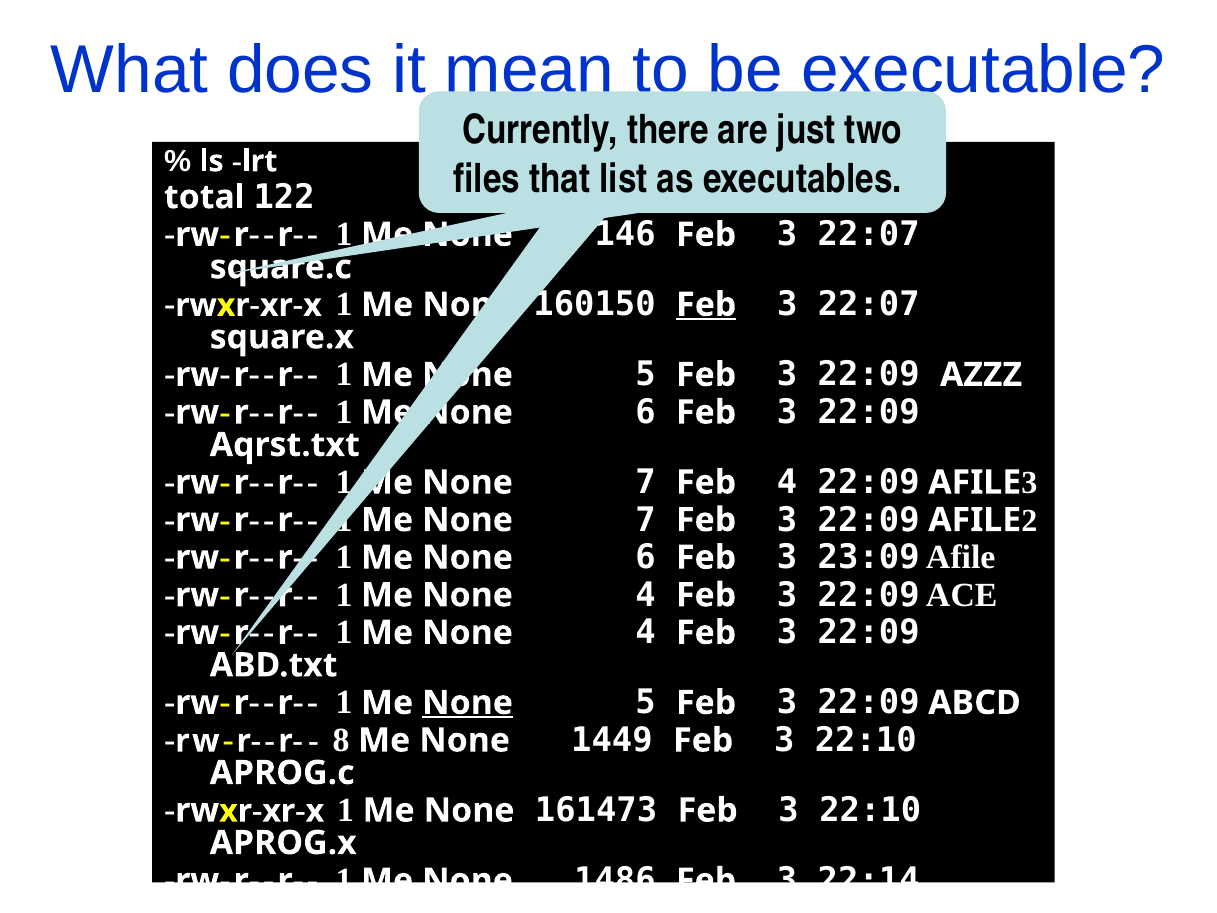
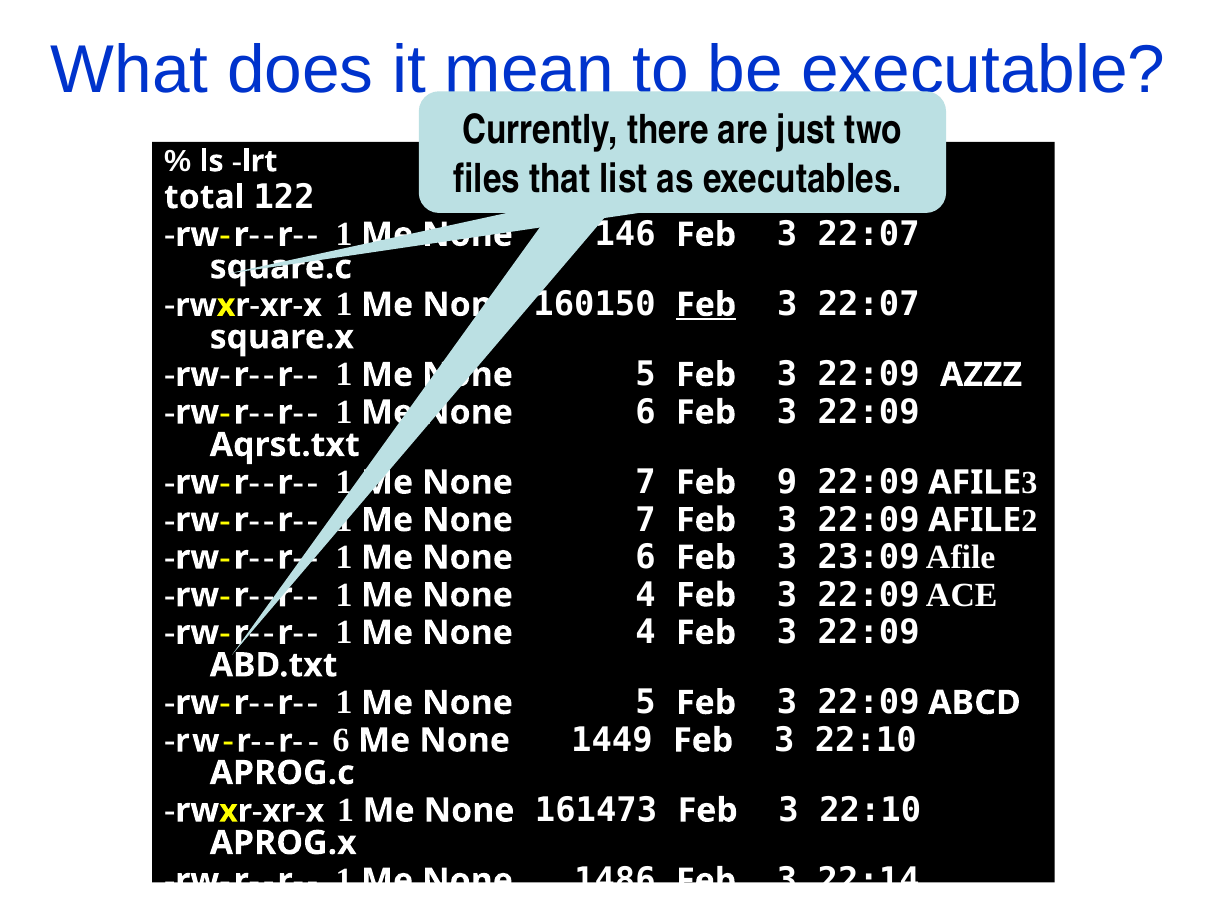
Feb 4: 4 -> 9
None at (468, 703) underline: present -> none
8 at (341, 740): 8 -> 6
